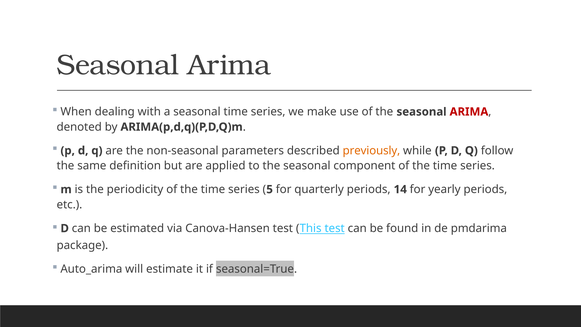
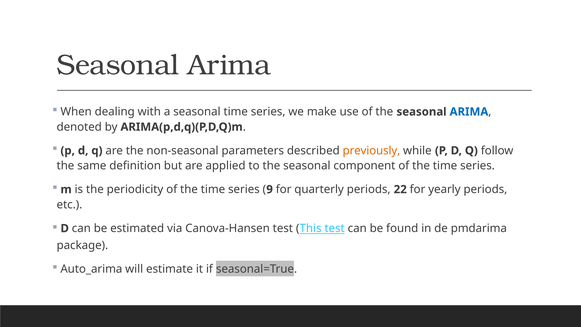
ARIMA at (469, 112) colour: red -> blue
5: 5 -> 9
14: 14 -> 22
